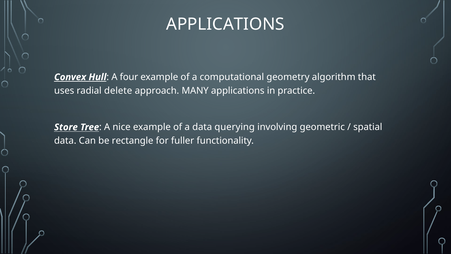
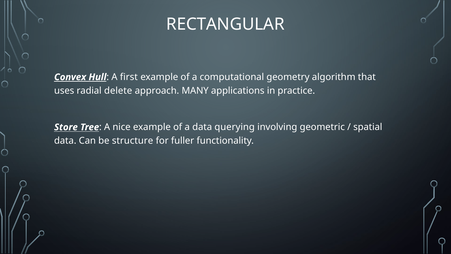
APPLICATIONS at (225, 24): APPLICATIONS -> RECTANGULAR
four: four -> first
rectangle: rectangle -> structure
